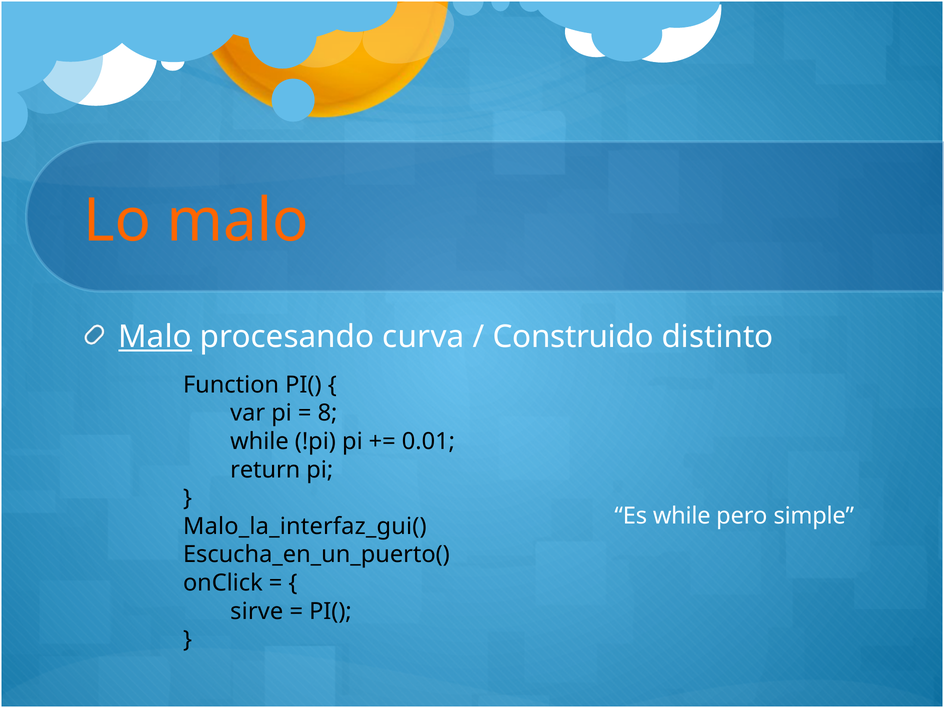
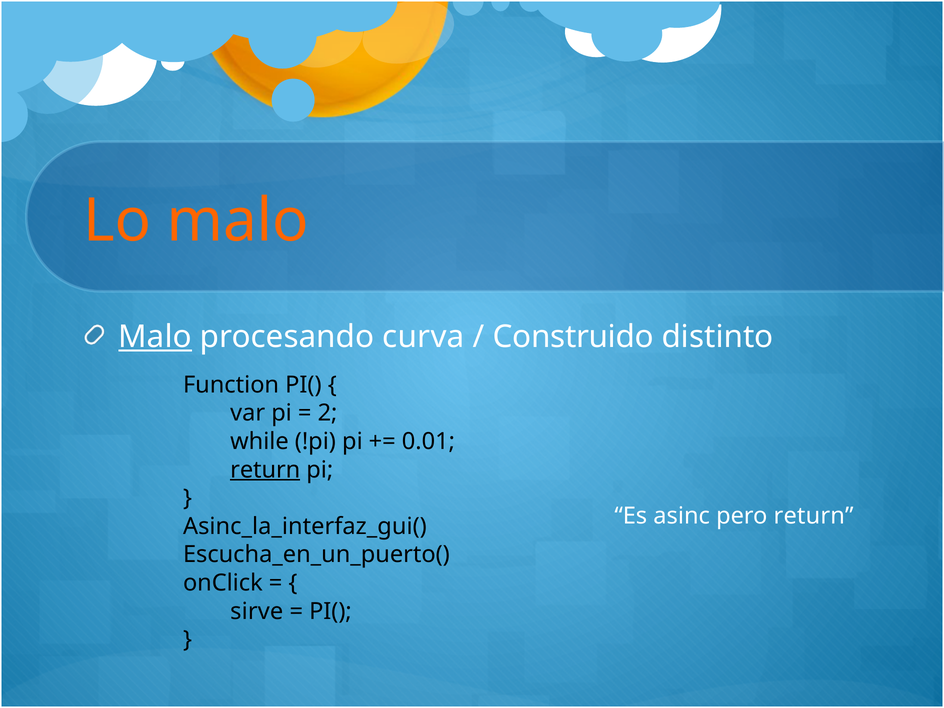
8: 8 -> 2
return at (265, 470) underline: none -> present
Es while: while -> asinc
pero simple: simple -> return
Malo_la_interfaz_gui(: Malo_la_interfaz_gui( -> Asinc_la_interfaz_gui(
